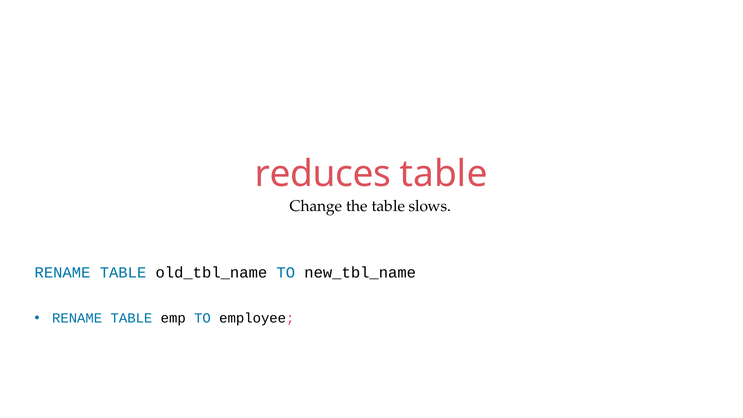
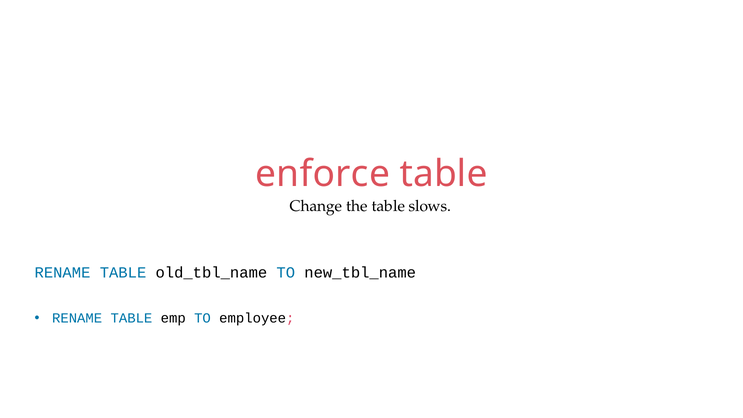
reduces: reduces -> enforce
